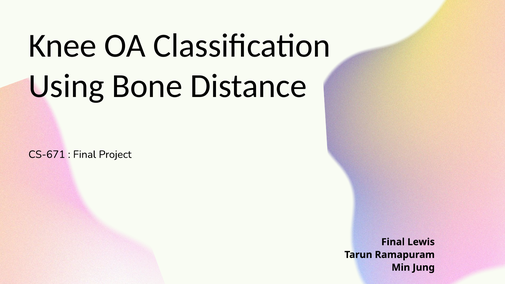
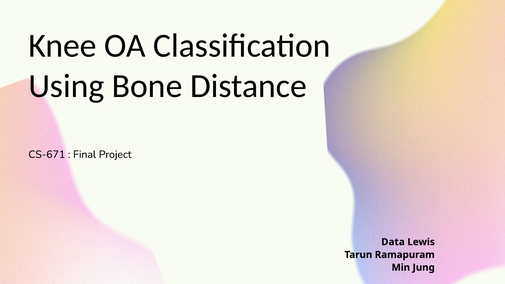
Final at (393, 242): Final -> Data
